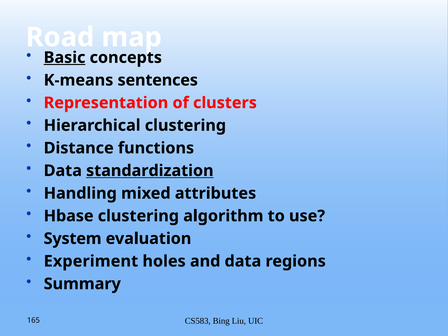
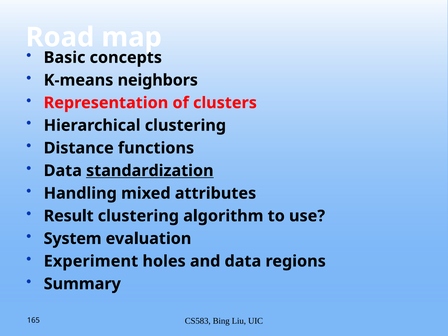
Basic underline: present -> none
sentences: sentences -> neighbors
Hbase: Hbase -> Result
